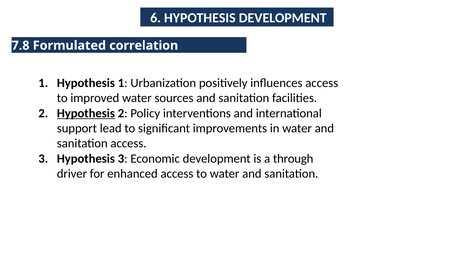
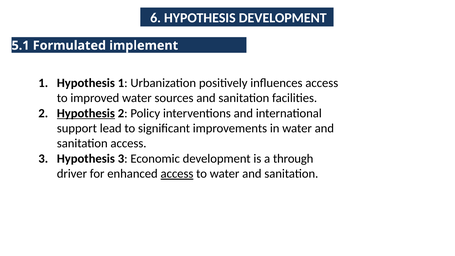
7.8: 7.8 -> 5.1
correlation: correlation -> implement
access at (177, 174) underline: none -> present
